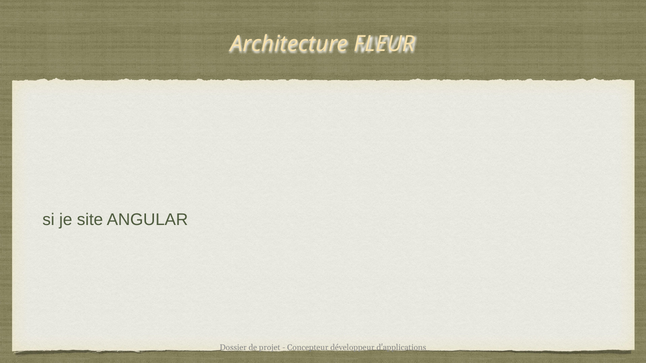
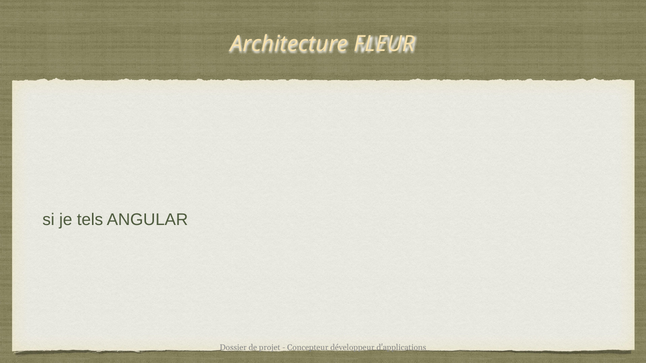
site: site -> tels
